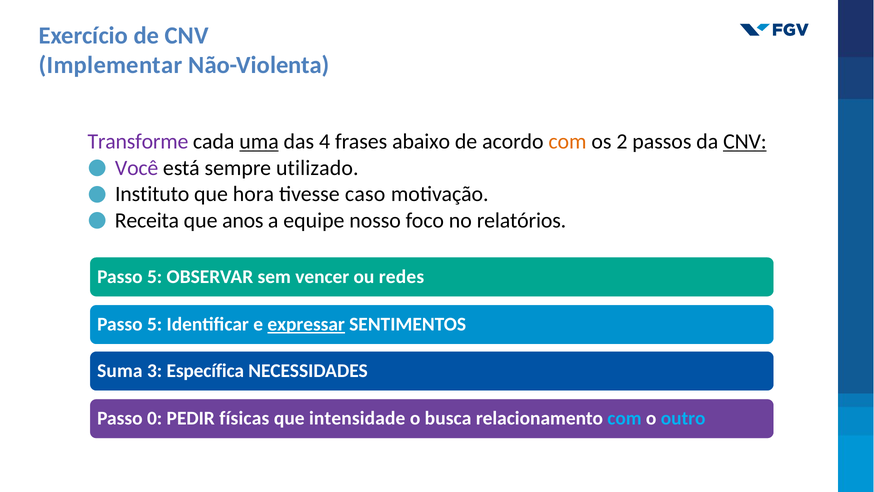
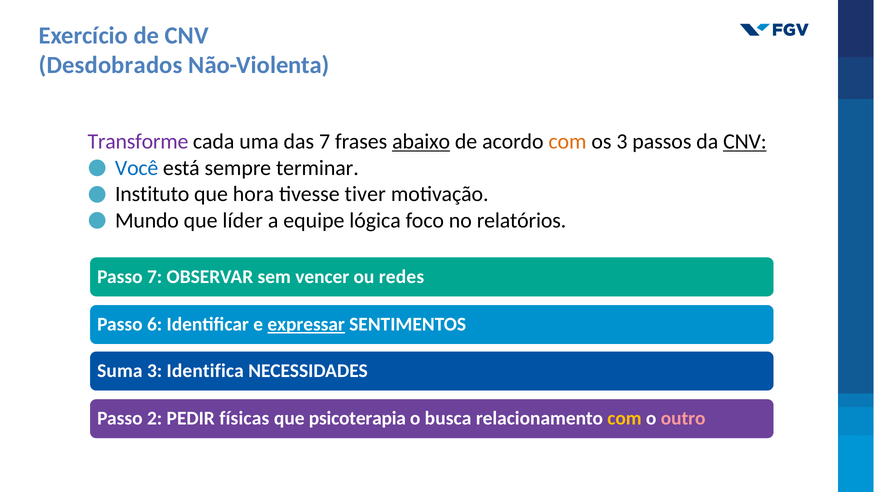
Implementar: Implementar -> Desdobrados
uma underline: present -> none
das 4: 4 -> 7
abaixo underline: none -> present
os 2: 2 -> 3
Você colour: purple -> blue
utilizado: utilizado -> terminar
caso: caso -> tiver
Receita: Receita -> Mundo
anos: anos -> líder
nosso: nosso -> lógica
5 at (155, 277): 5 -> 7
5 at (155, 324): 5 -> 6
Específica: Específica -> Identifica
0: 0 -> 2
intensidade: intensidade -> psicoterapia
com at (624, 418) colour: light blue -> yellow
outro colour: light blue -> pink
